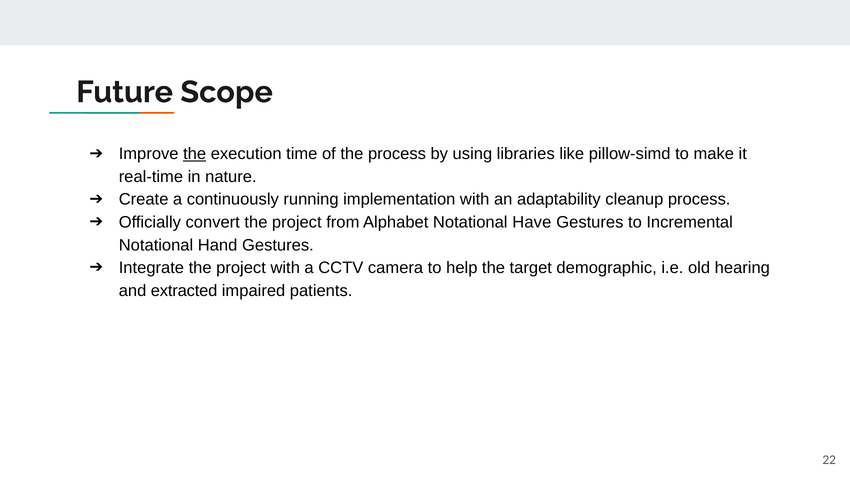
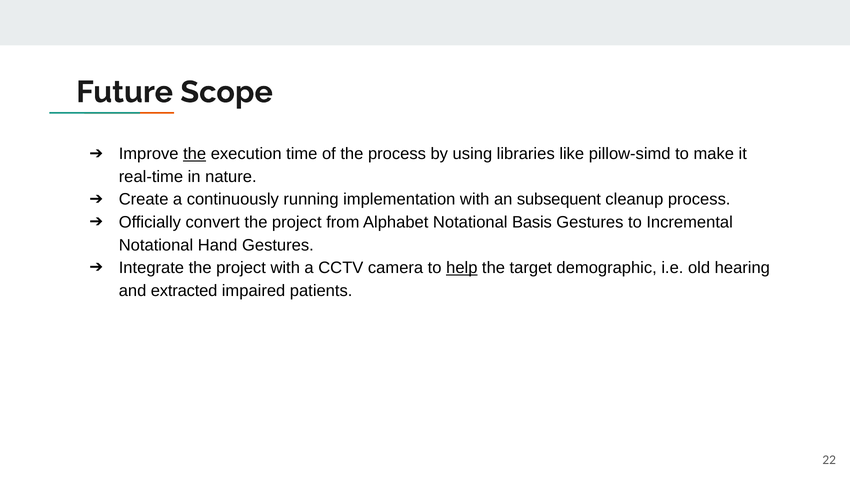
adaptability: adaptability -> subsequent
Have: Have -> Basis
help underline: none -> present
